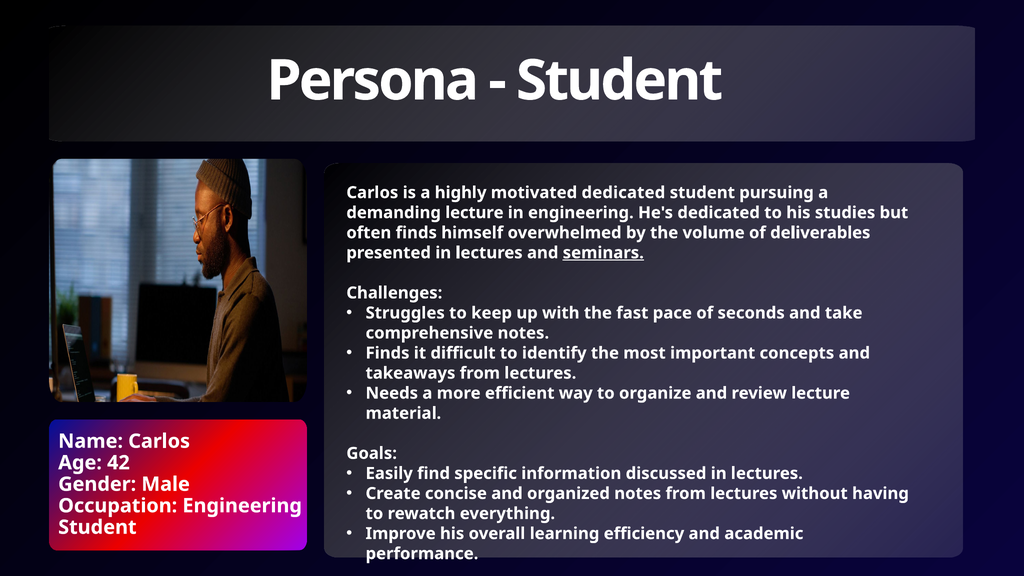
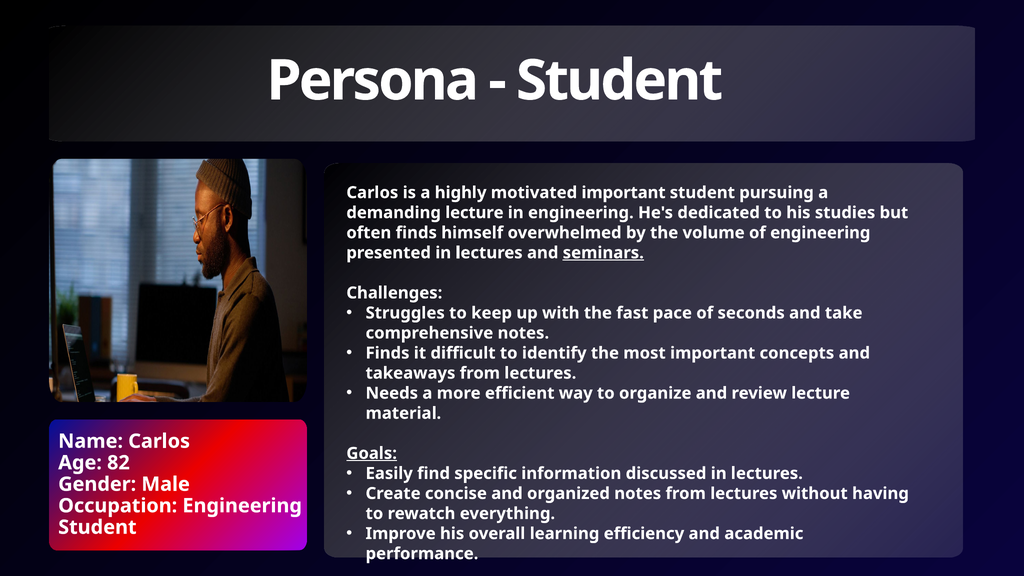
motivated dedicated: dedicated -> important
of deliverables: deliverables -> engineering
Goals underline: none -> present
42: 42 -> 82
